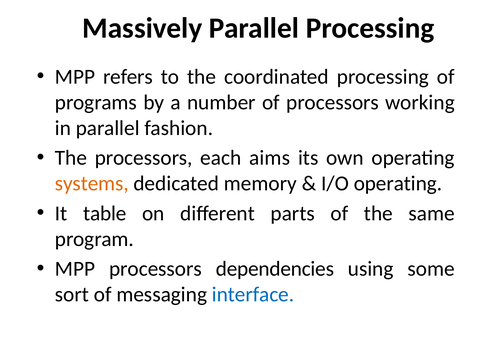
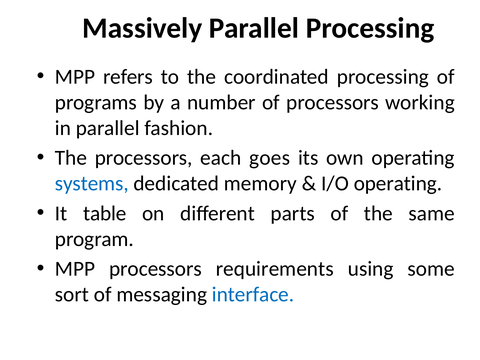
aims: aims -> goes
systems colour: orange -> blue
dependencies: dependencies -> requirements
